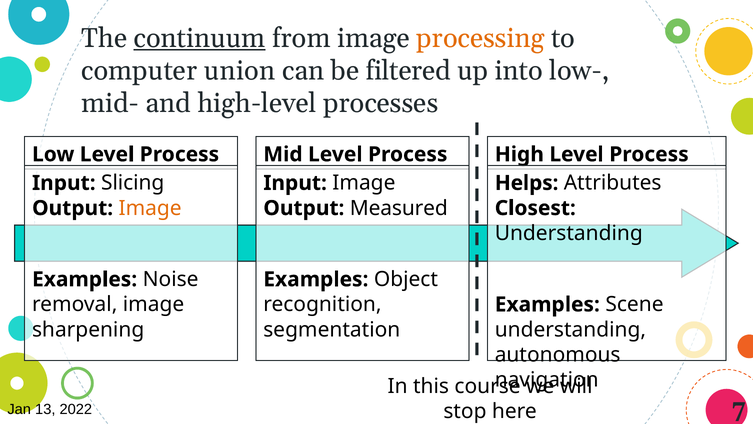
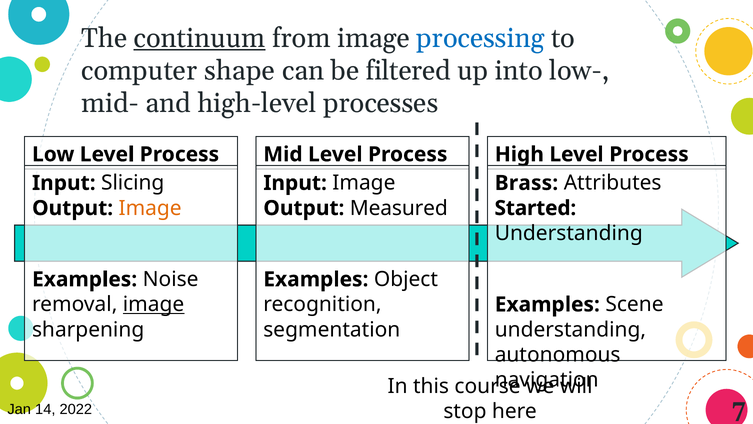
processing colour: orange -> blue
union: union -> shape
Helps: Helps -> Brass
Closest: Closest -> Started
image at (154, 304) underline: none -> present
13: 13 -> 14
